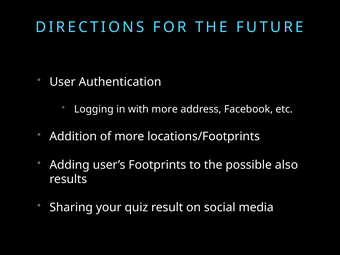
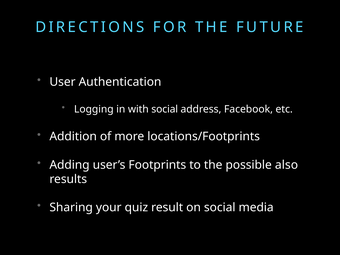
with more: more -> social
